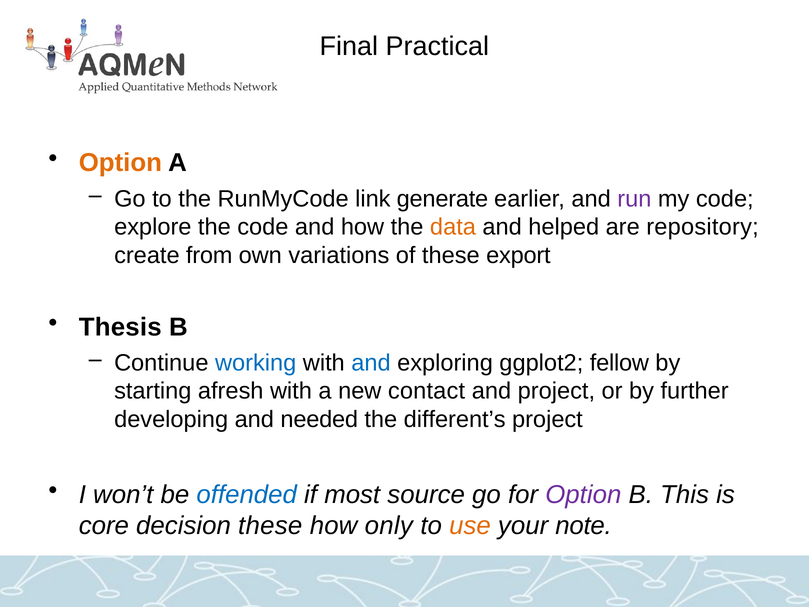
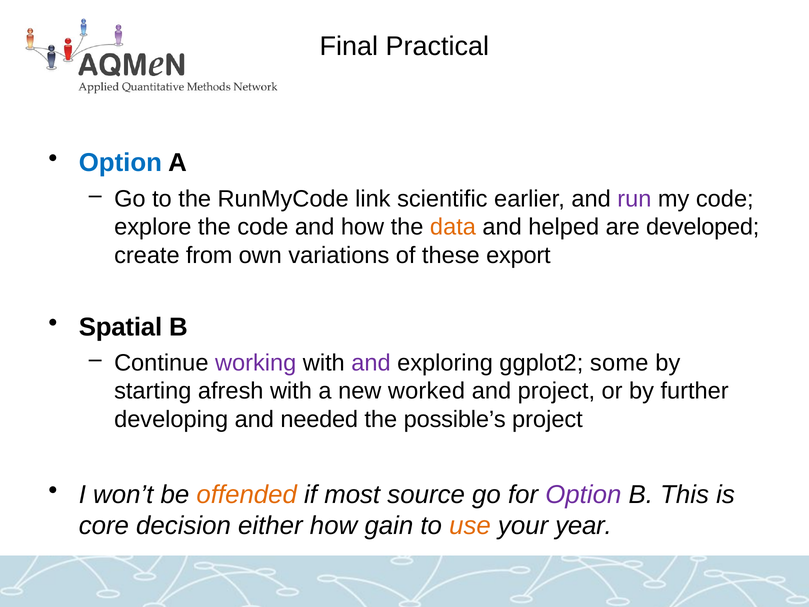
Option at (120, 163) colour: orange -> blue
generate: generate -> scientific
repository: repository -> developed
Thesis: Thesis -> Spatial
working colour: blue -> purple
and at (371, 363) colour: blue -> purple
fellow: fellow -> some
contact: contact -> worked
different’s: different’s -> possible’s
offended colour: blue -> orange
decision these: these -> either
only: only -> gain
note: note -> year
